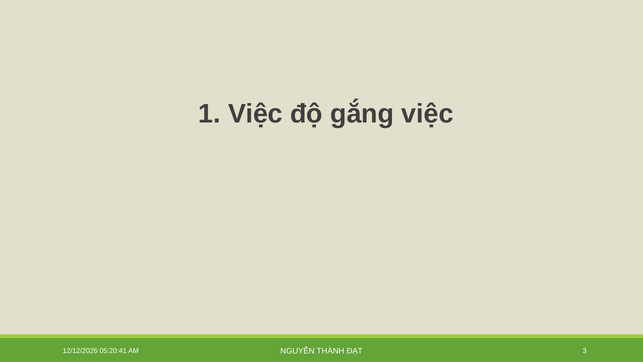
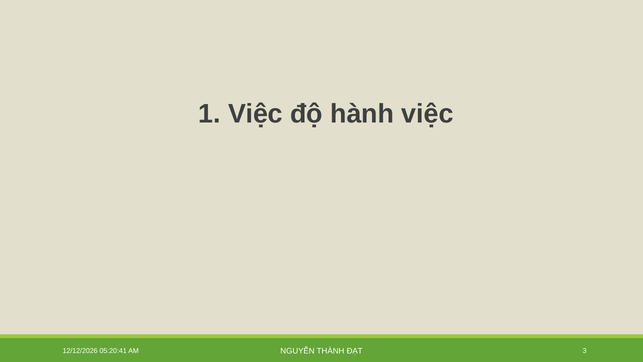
gắng: gắng -> hành
